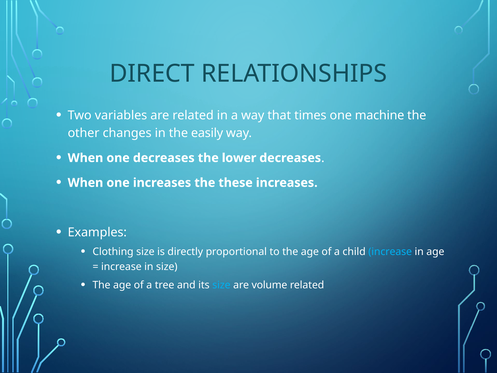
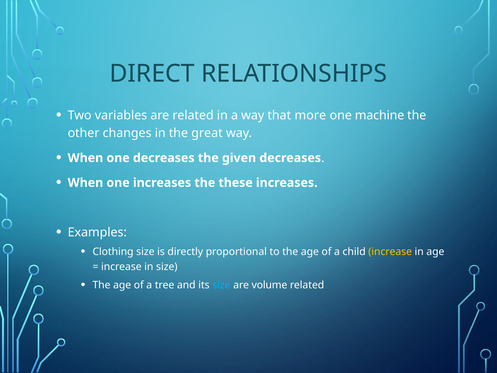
times: times -> more
easily: easily -> great
lower: lower -> given
increase at (390, 252) colour: light blue -> yellow
